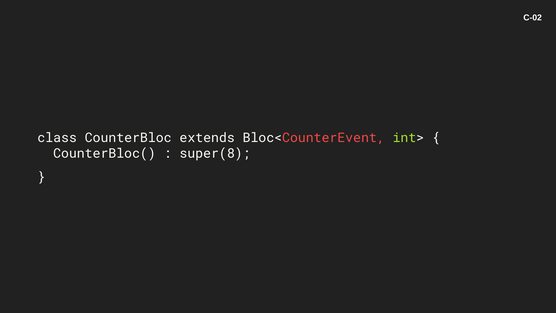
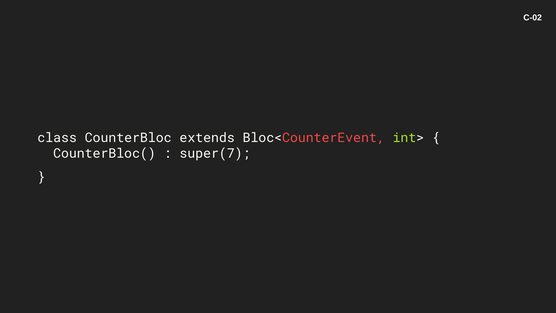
super(8: super(8 -> super(7
